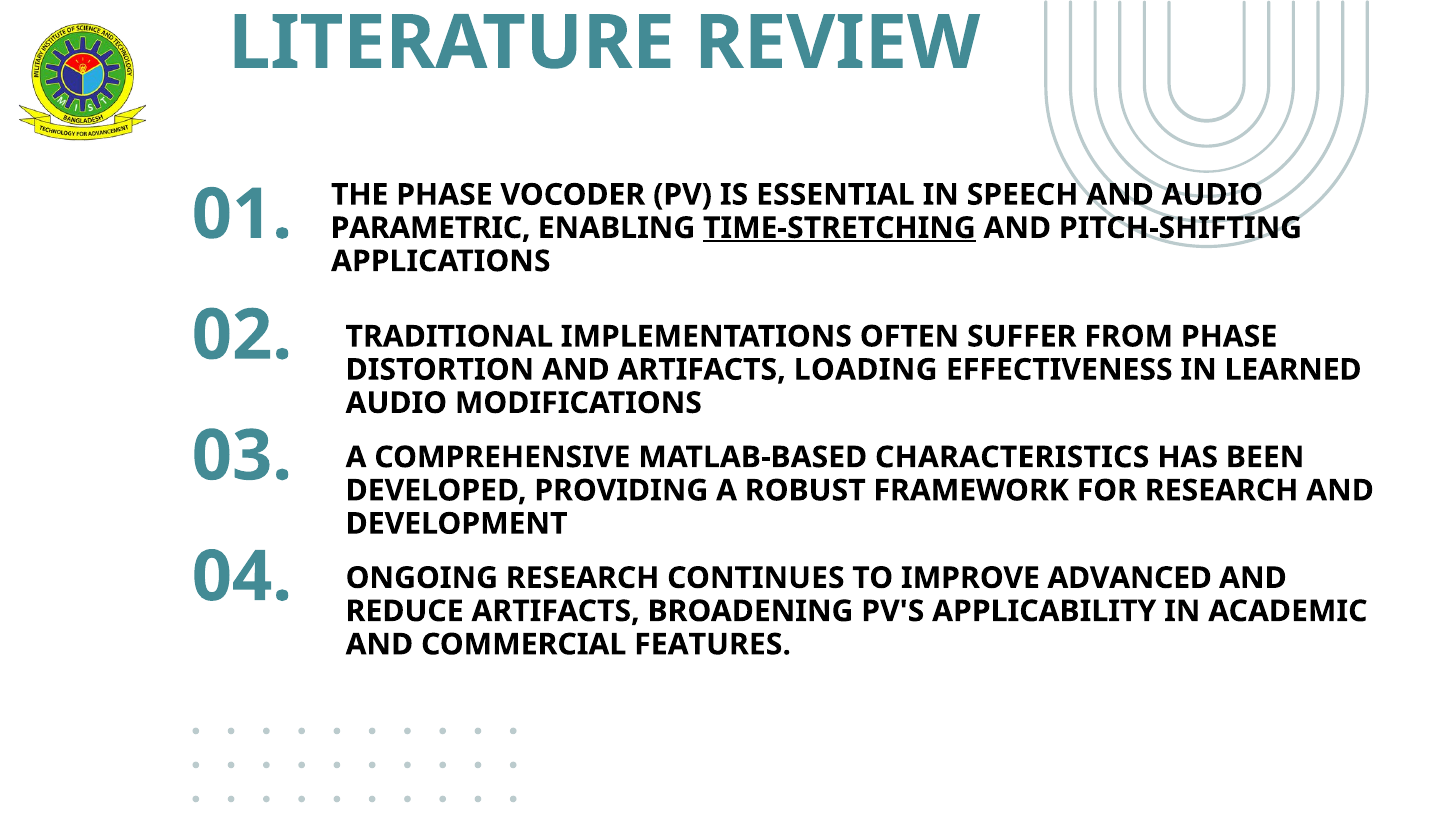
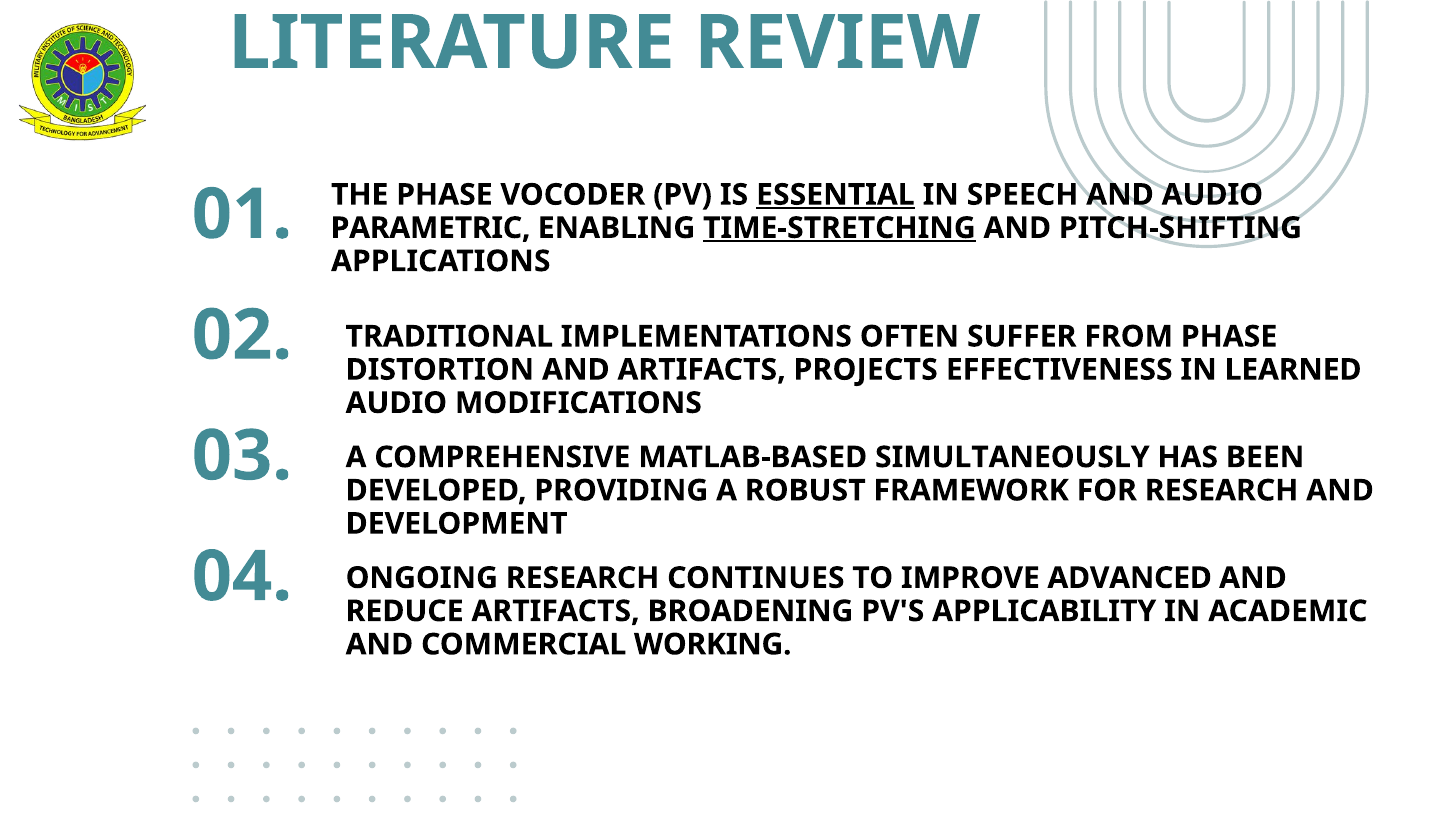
ESSENTIAL underline: none -> present
LOADING: LOADING -> PROJECTS
CHARACTERISTICS: CHARACTERISTICS -> SIMULTANEOUSLY
FEATURES: FEATURES -> WORKING
